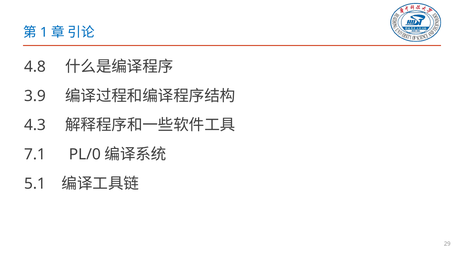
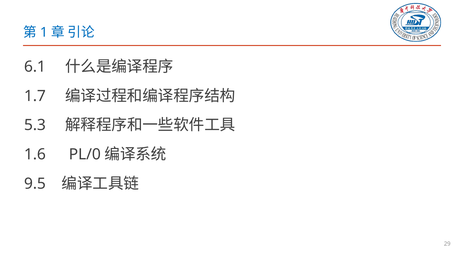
4.8: 4.8 -> 6.1
3.9: 3.9 -> 1.7
4.3: 4.3 -> 5.3
7.1: 7.1 -> 1.6
5.1: 5.1 -> 9.5
